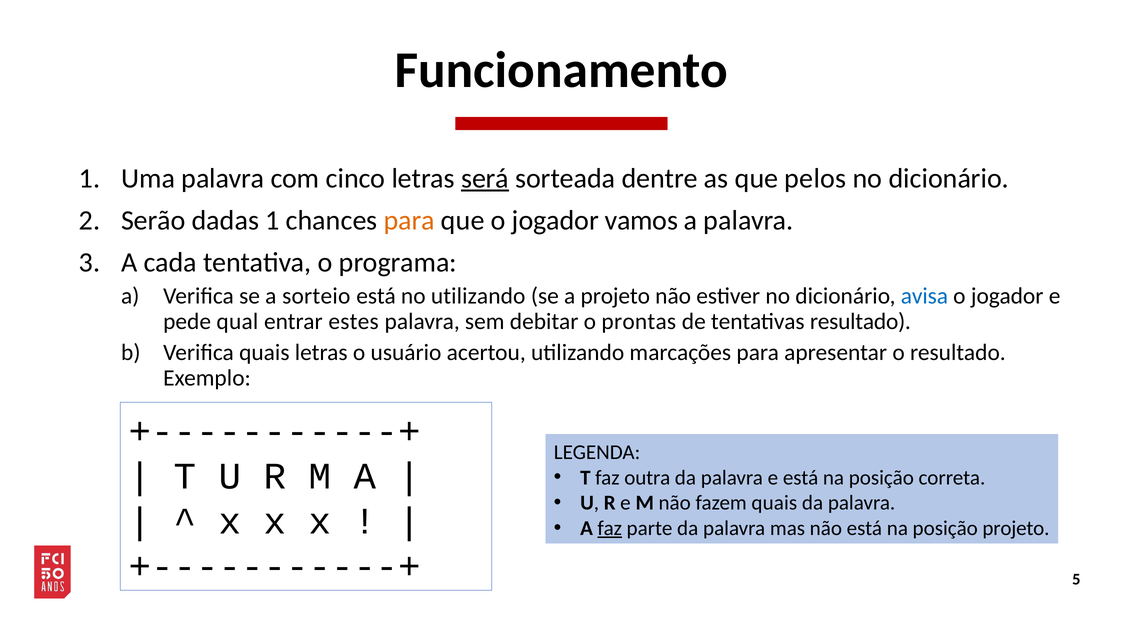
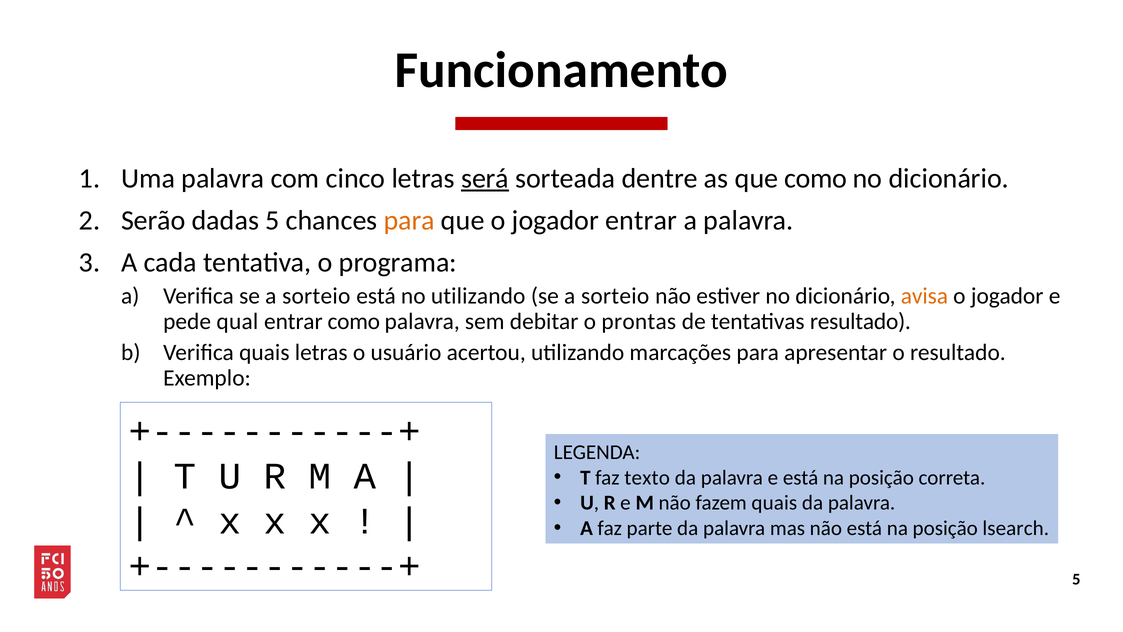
que pelos: pelos -> como
dadas 1: 1 -> 5
jogador vamos: vamos -> entrar
projeto at (615, 296): projeto -> sorteio
avisa colour: blue -> orange
entrar estes: estes -> como
outra: outra -> texto
faz at (610, 528) underline: present -> none
posição projeto: projeto -> lsearch
